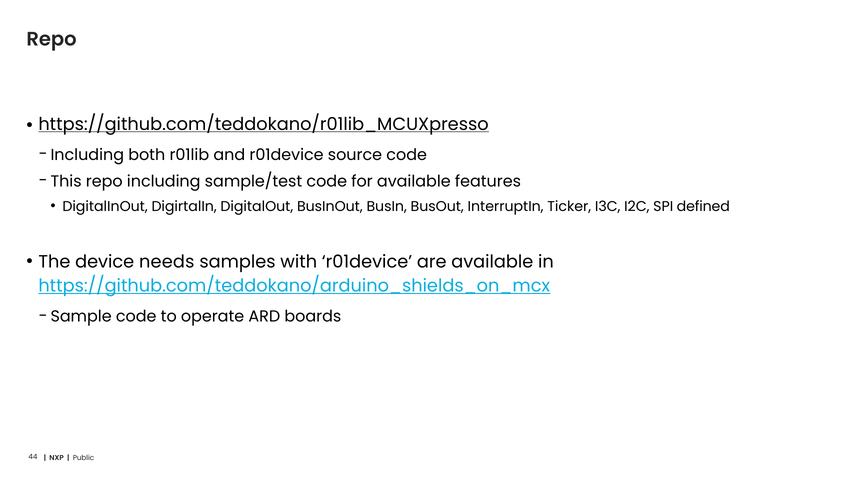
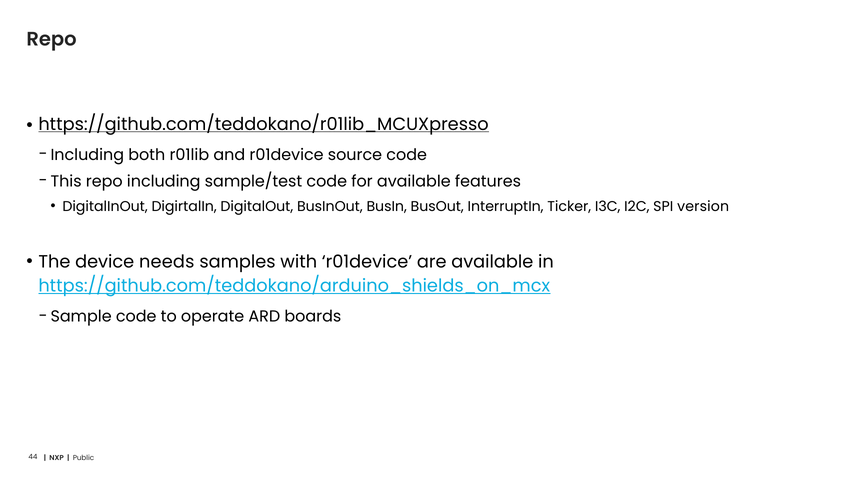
defined: defined -> version
